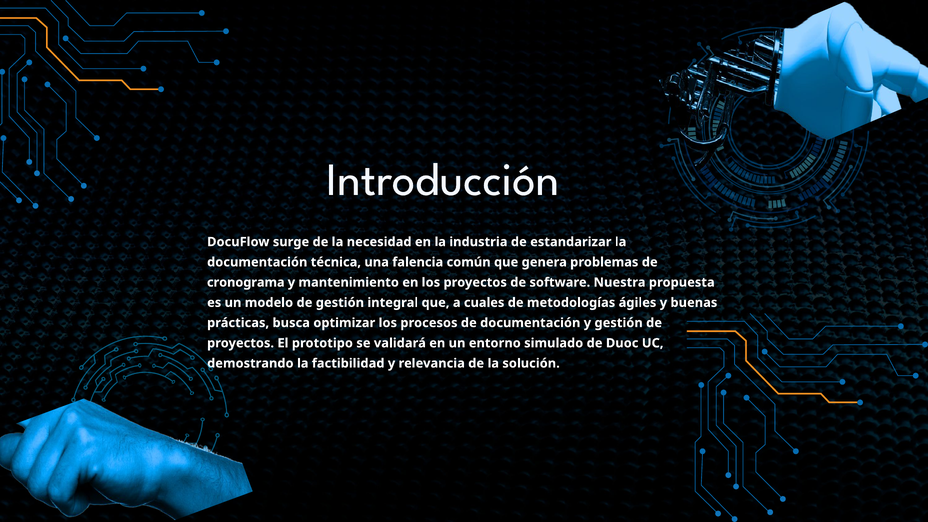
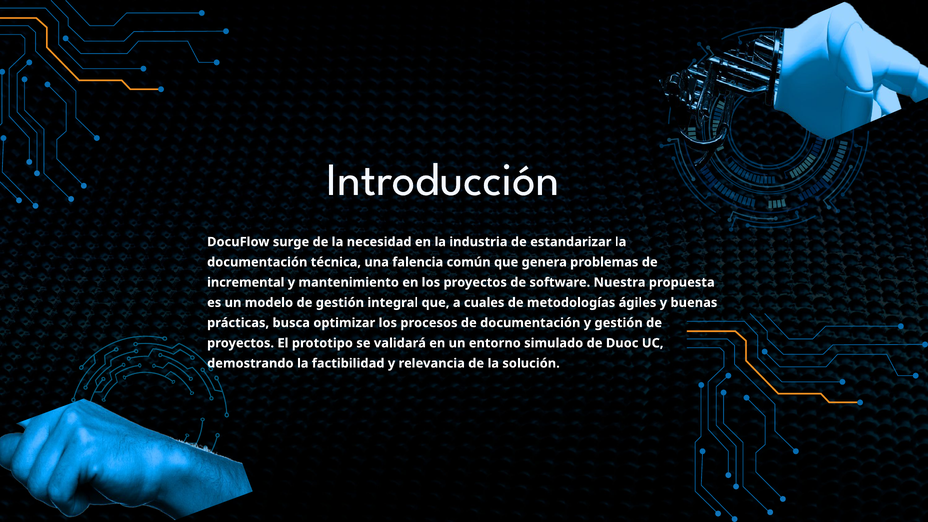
cronograma: cronograma -> incremental
